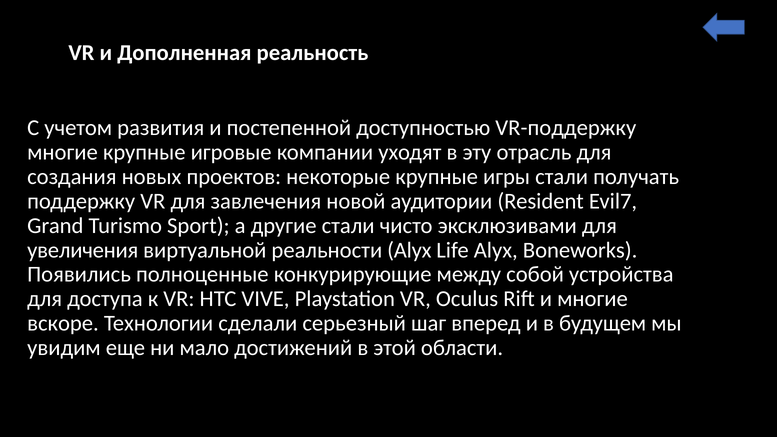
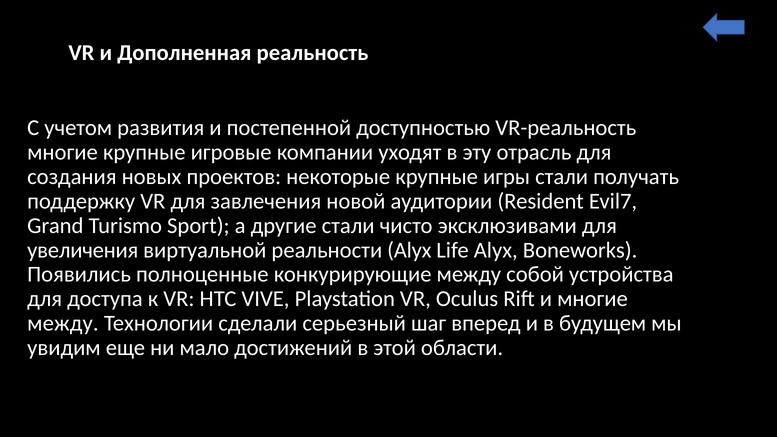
VR-поддержку: VR-поддержку -> VR-реальность
вскоре at (63, 323): вскоре -> между
